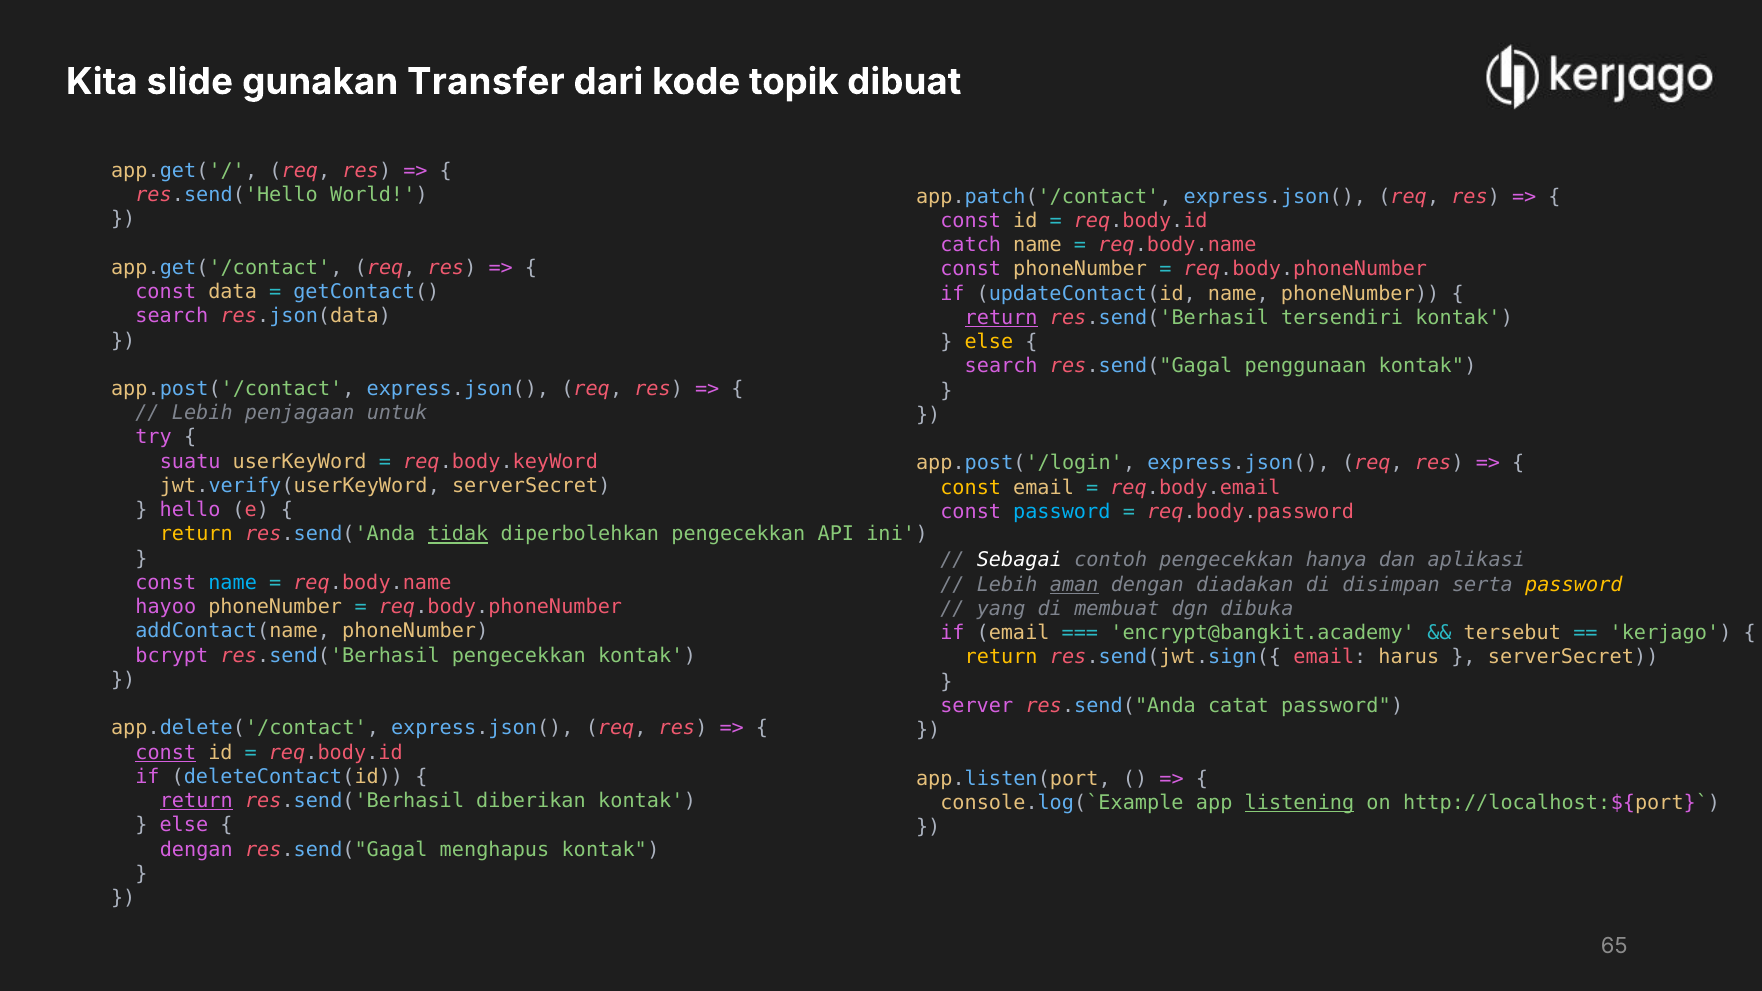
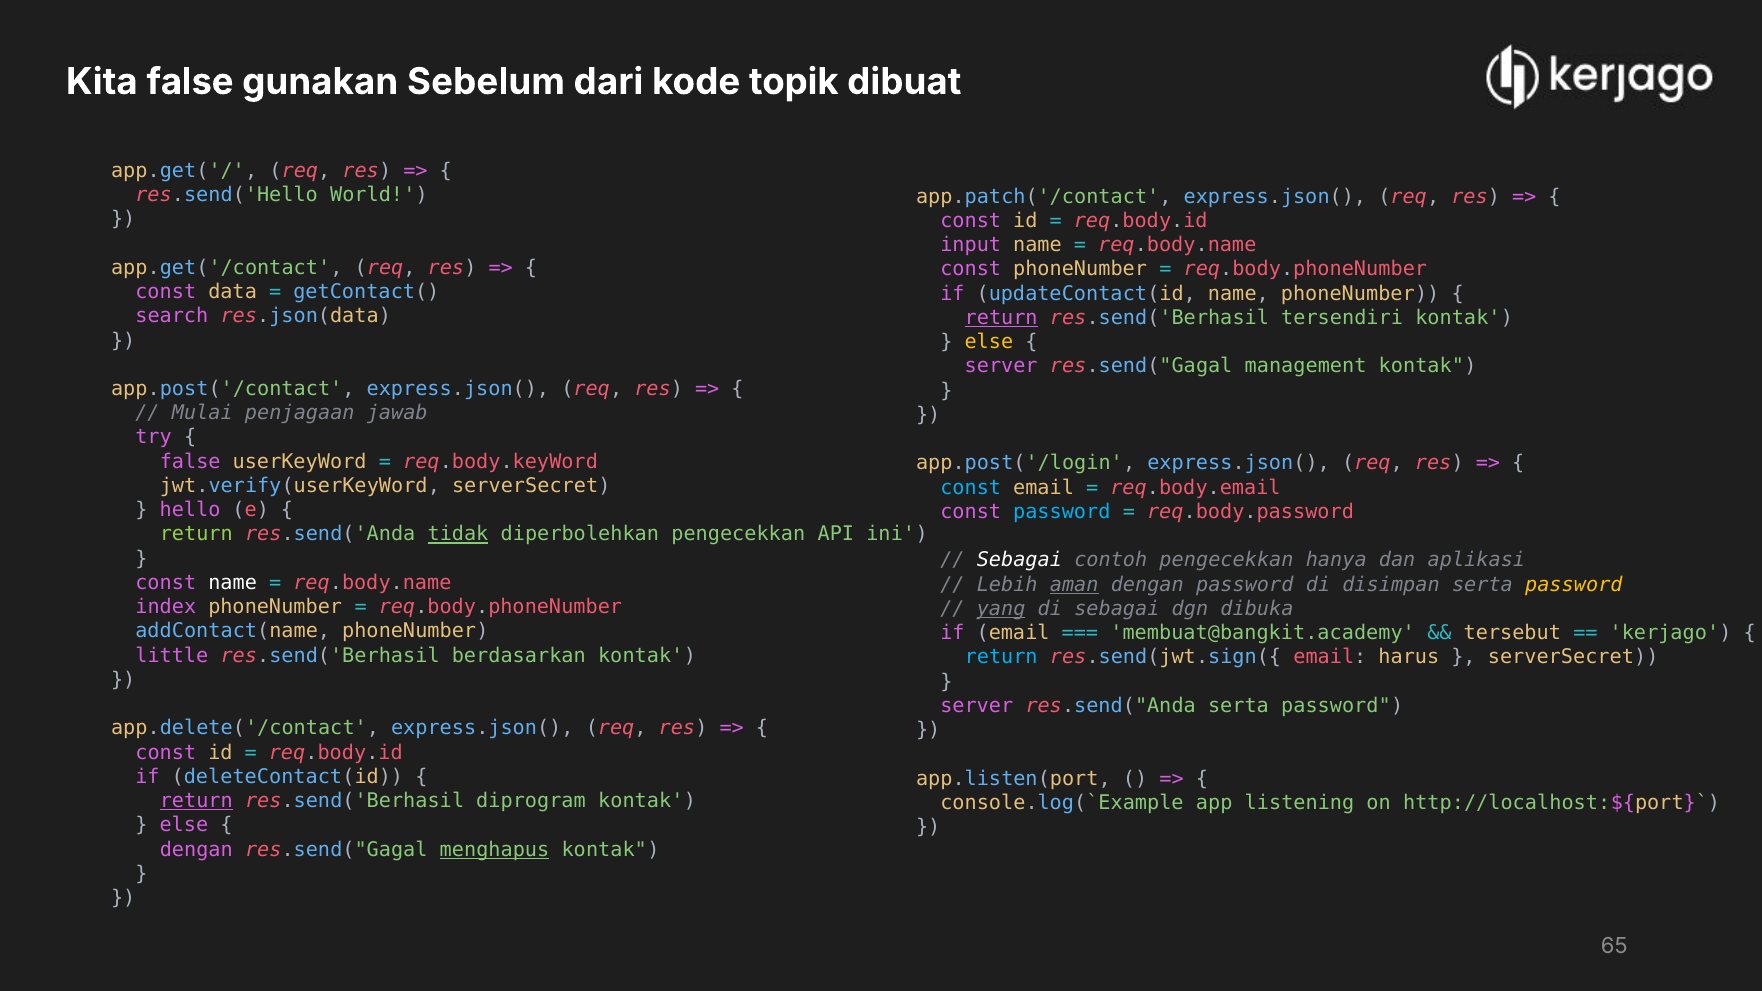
Kita slide: slide -> false
Transfer: Transfer -> Sebelum
catch: catch -> input
search at (1001, 366): search -> server
penggunaan: penggunaan -> management
Lebih at (202, 413): Lebih -> Mulai
untuk: untuk -> jawab
suatu at (190, 462): suatu -> false
const at (971, 488) colour: yellow -> light blue
return at (196, 534) colour: yellow -> light green
name at (233, 583) colour: light blue -> white
dengan diadakan: diadakan -> password
hayoo: hayoo -> index
yang underline: none -> present
di membuat: membuat -> sebagai
encrypt@bangkit.academy: encrypt@bangkit.academy -> membuat@bangkit.academy
bcrypt: bcrypt -> little
res.send('Berhasil pengecekkan: pengecekkan -> berdasarkan
return at (1001, 657) colour: yellow -> light blue
res.send("Anda catat: catat -> serta
const at (166, 753) underline: present -> none
diberikan: diberikan -> diprogram
listening underline: present -> none
menghapus underline: none -> present
